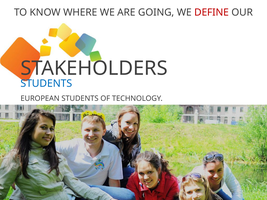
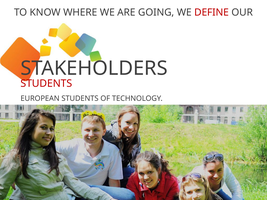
STUDENTS at (46, 84) colour: blue -> red
